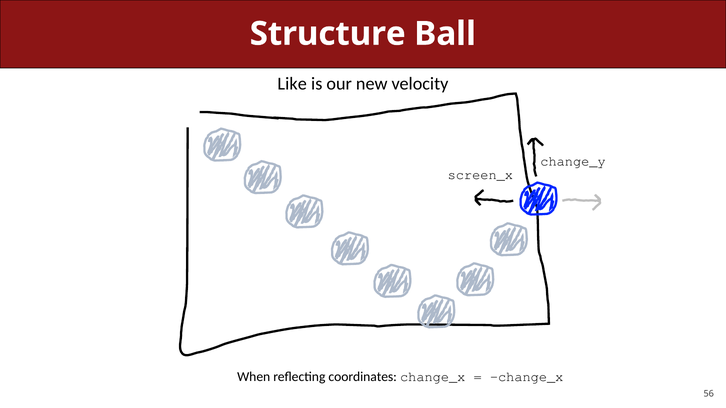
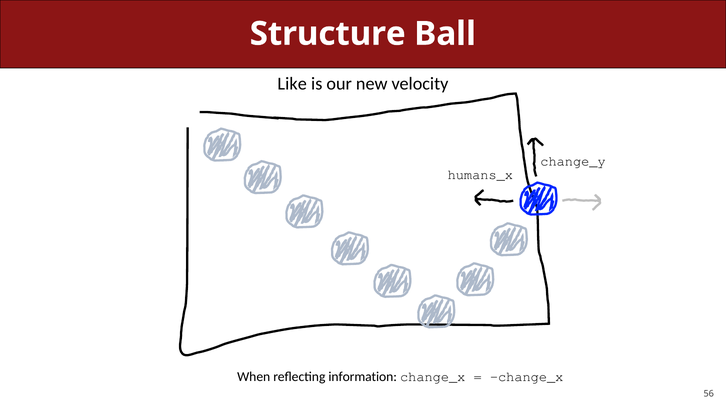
screen_x: screen_x -> humans_x
coordinates: coordinates -> information
